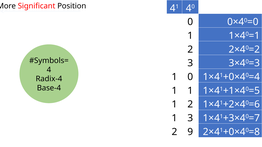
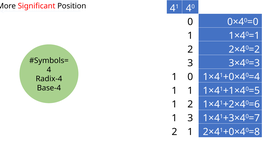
2 9: 9 -> 1
